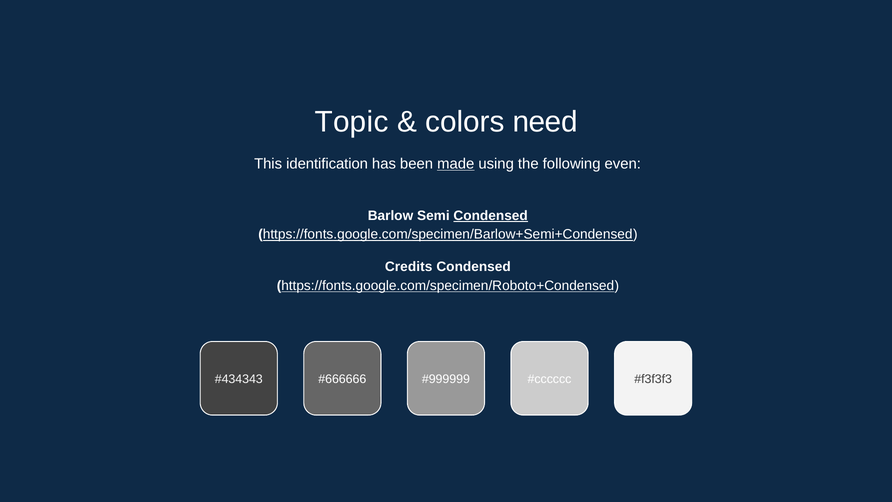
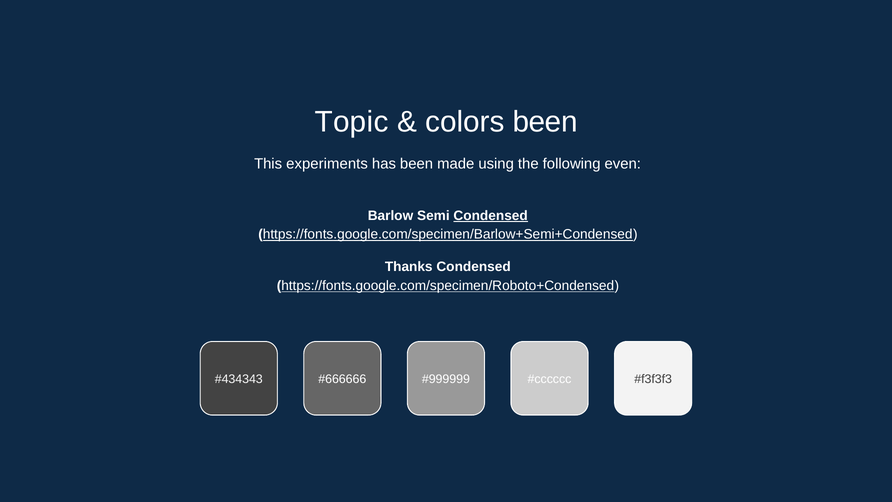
colors need: need -> been
identification: identification -> experiments
made underline: present -> none
Credits: Credits -> Thanks
